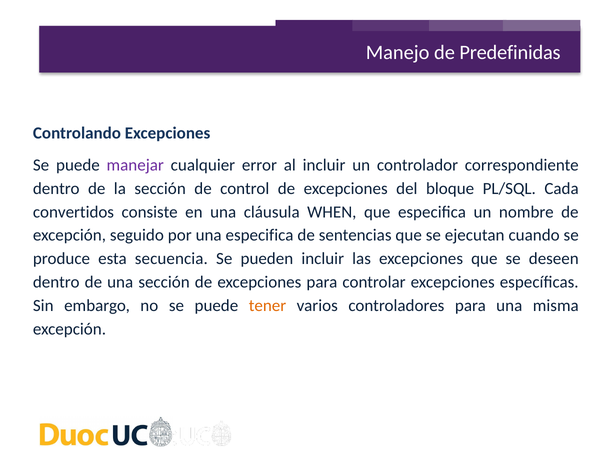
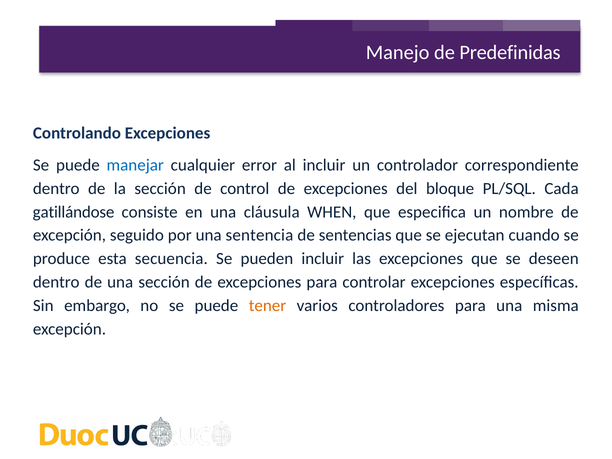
manejar colour: purple -> blue
convertidos: convertidos -> gatillándose
una especifica: especifica -> sentencia
